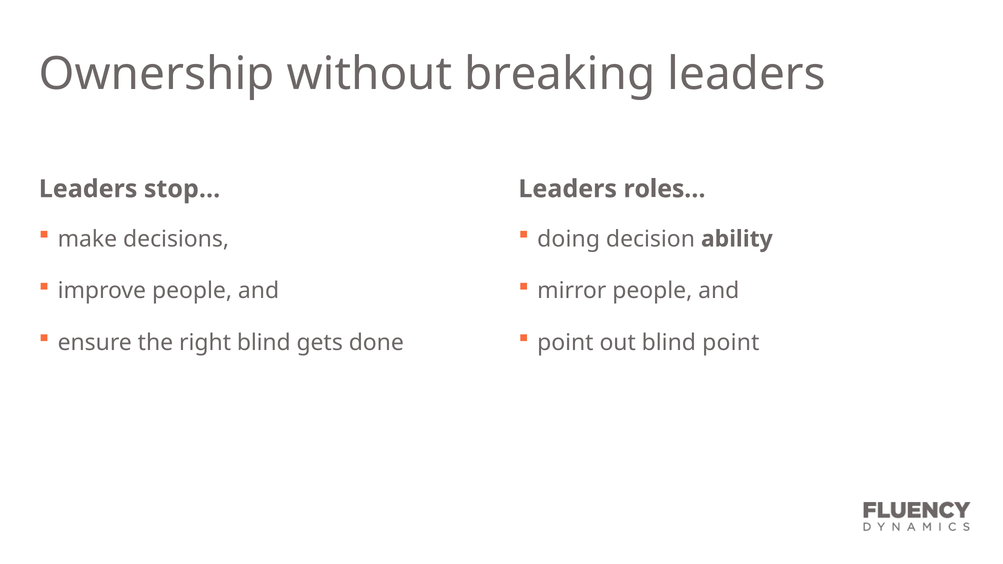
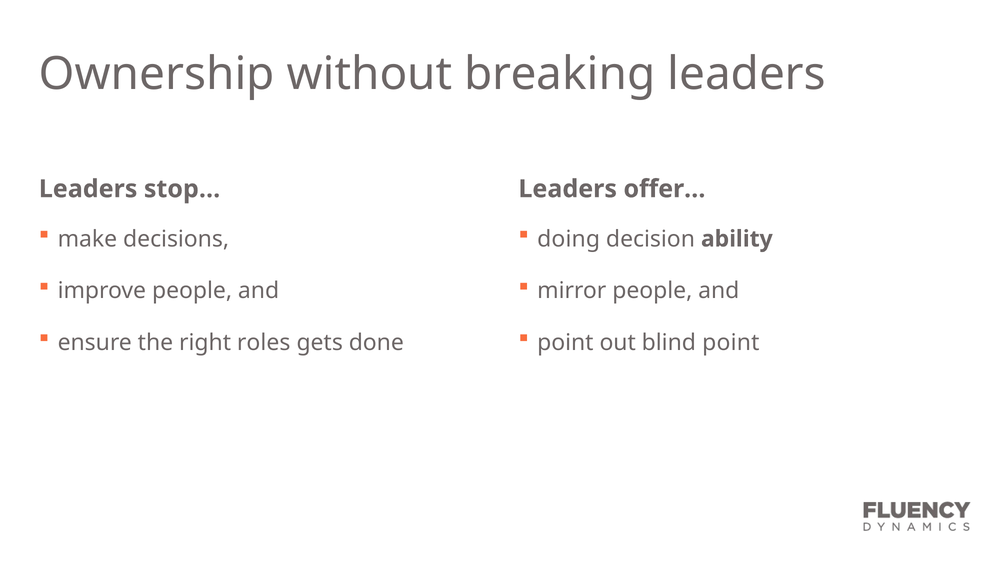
roles…: roles… -> offer…
right blind: blind -> roles
